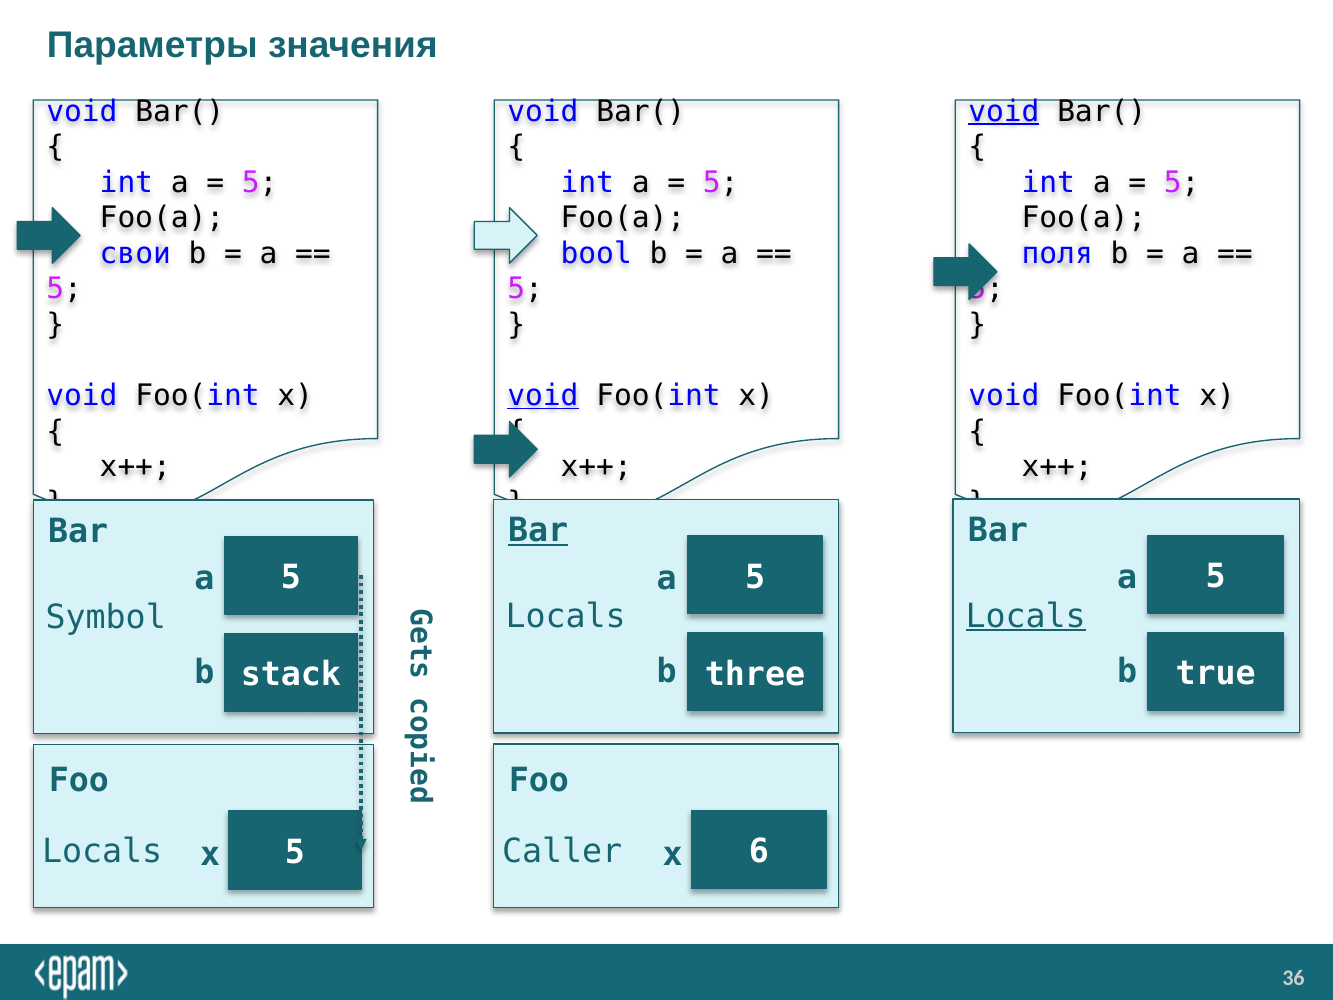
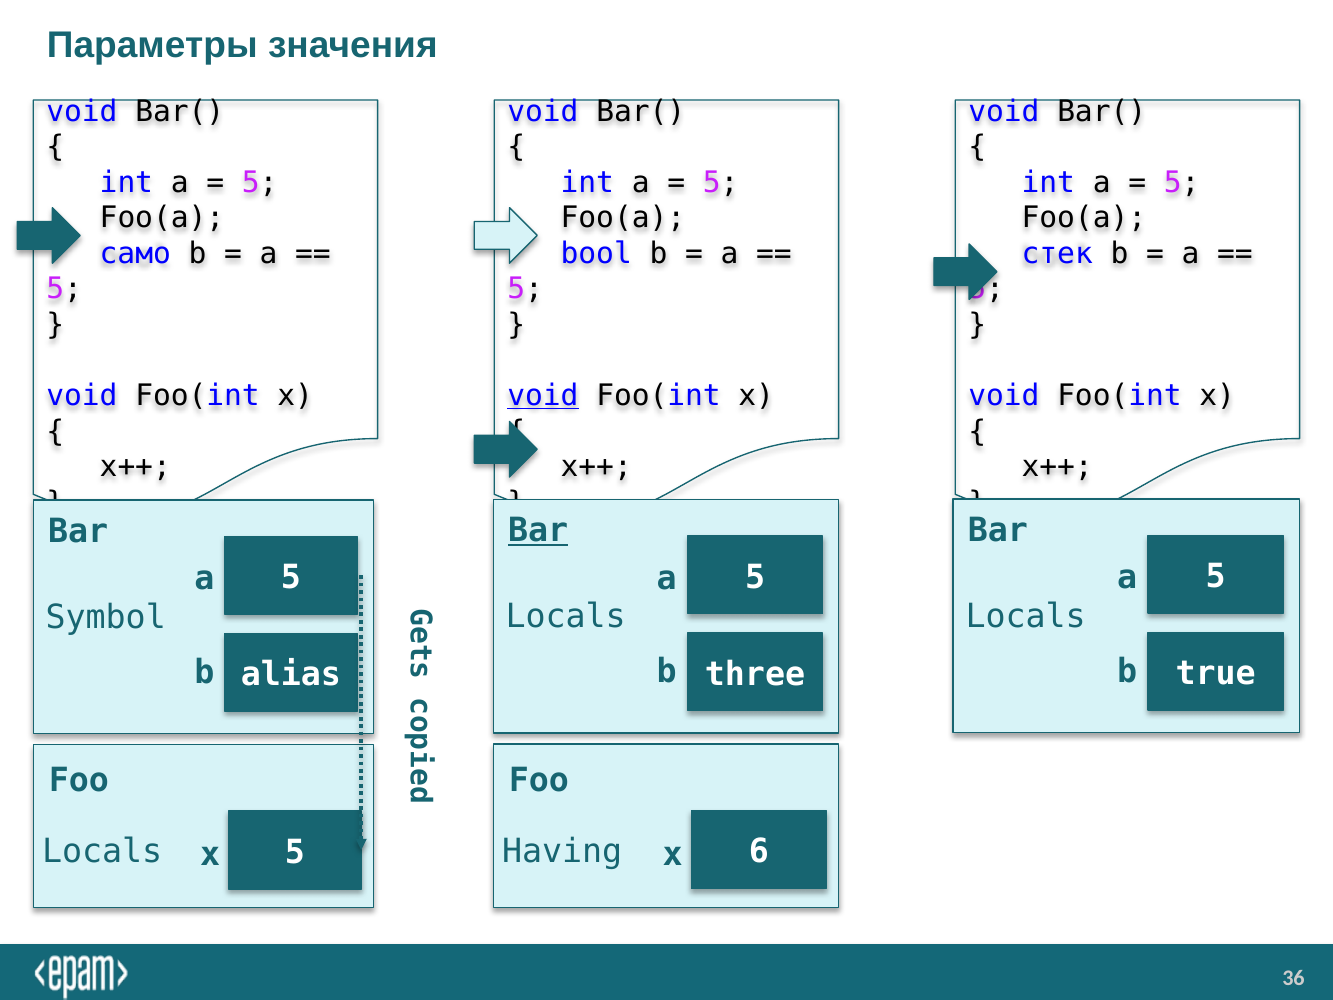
void at (1004, 111) underline: present -> none
свои: свои -> само
поля: поля -> стек
Locals at (1026, 616) underline: present -> none
stack: stack -> alias
Caller: Caller -> Having
